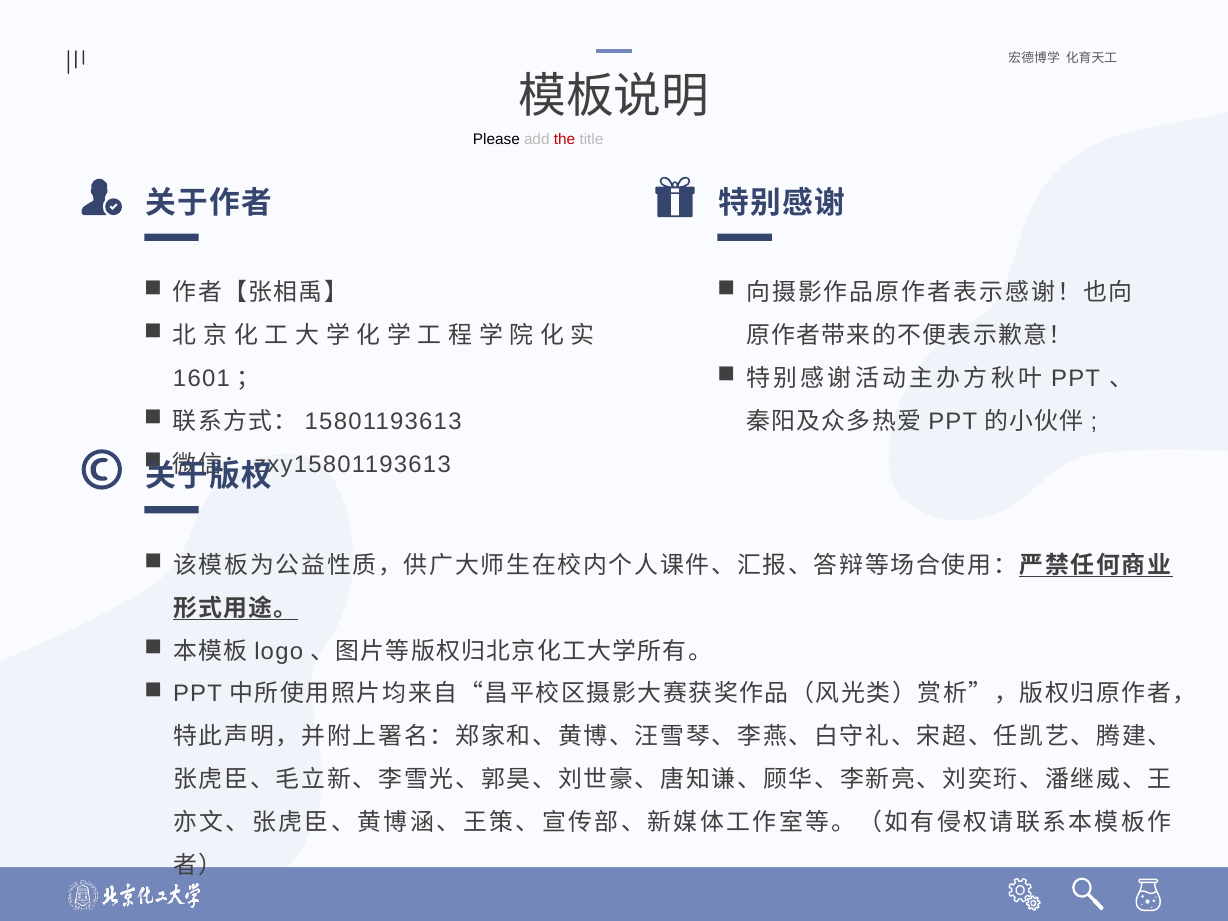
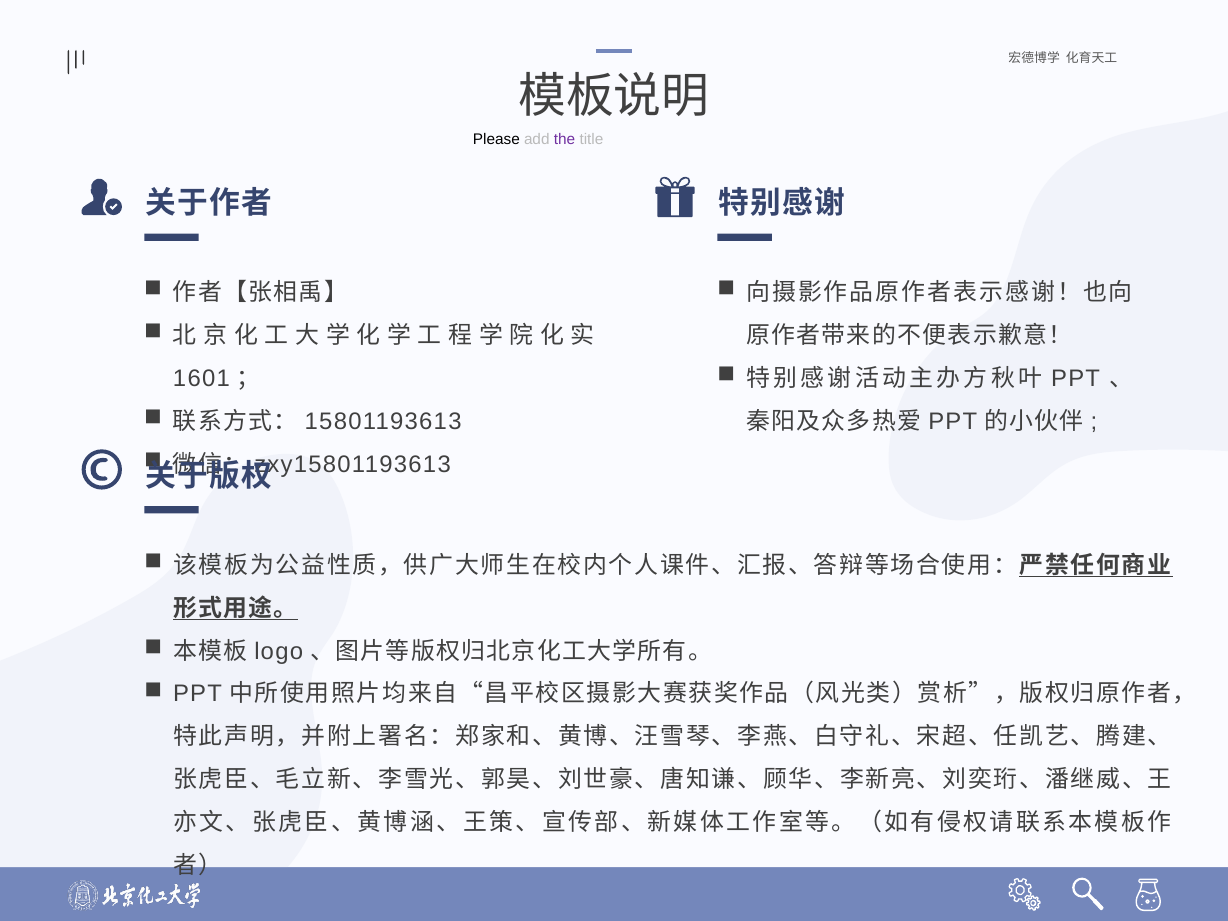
the colour: red -> purple
